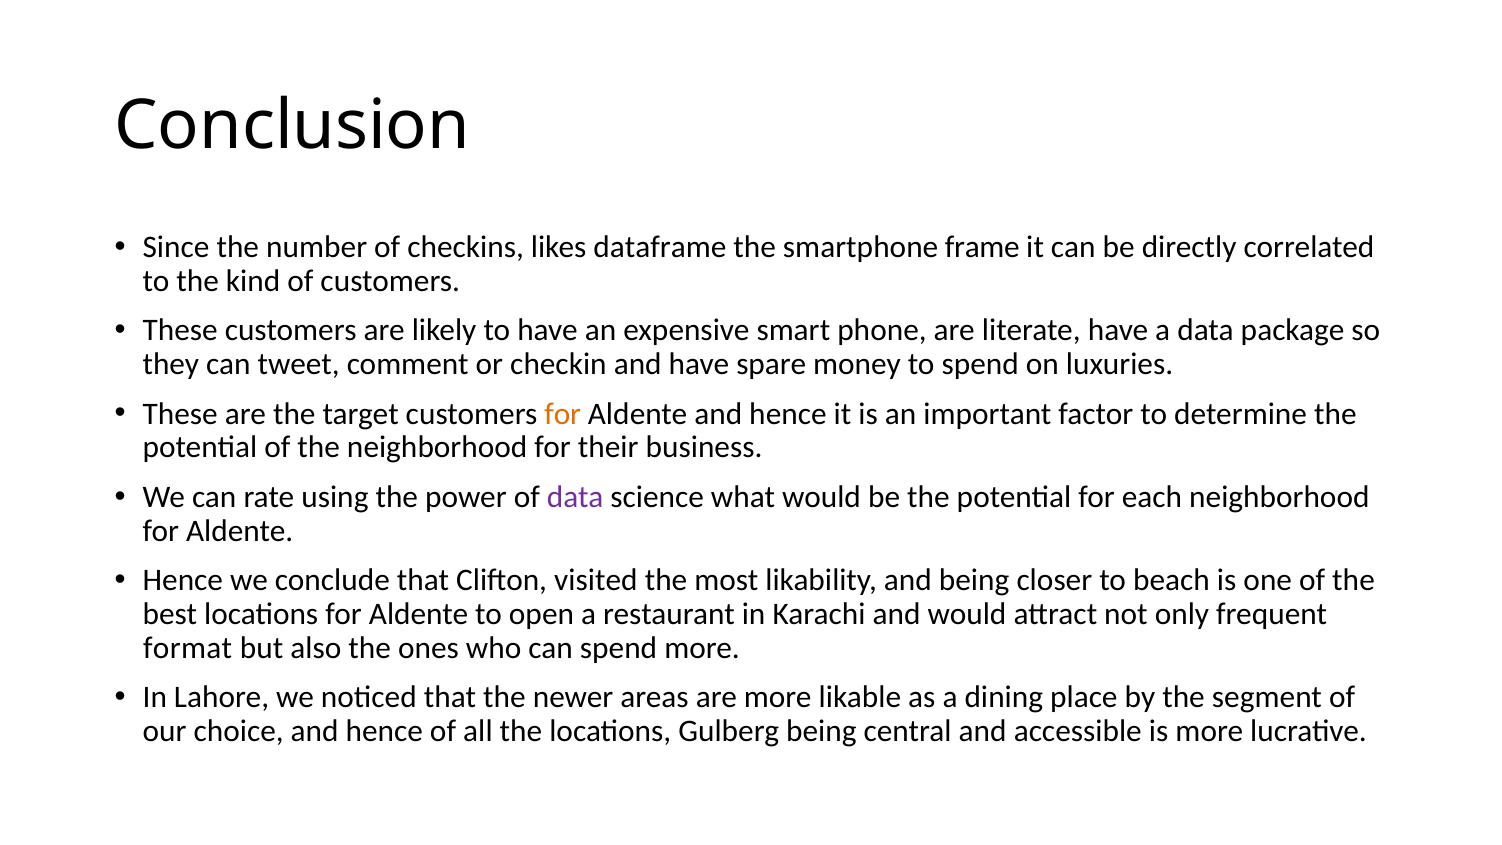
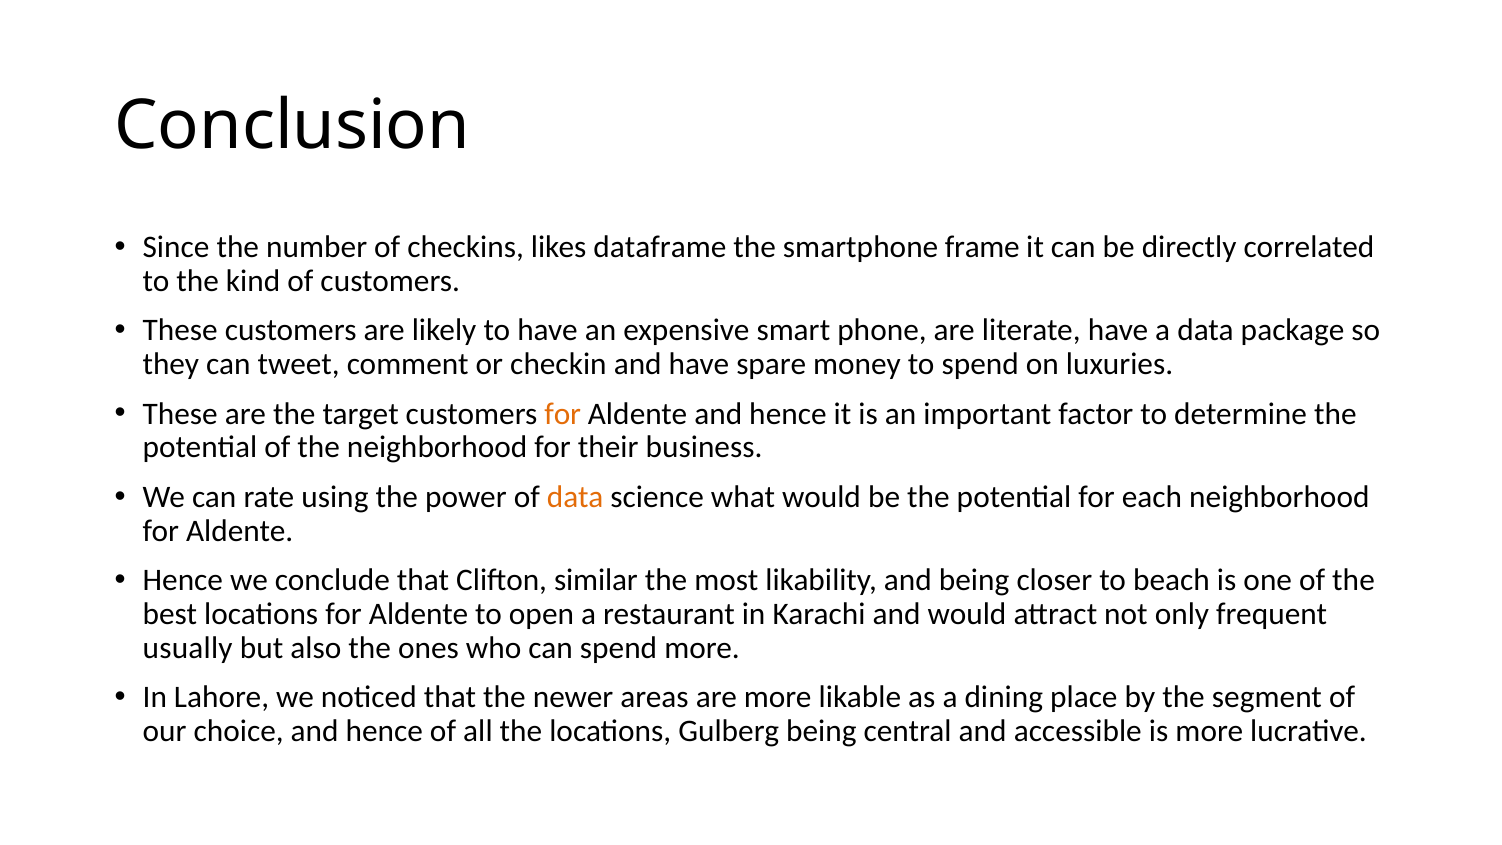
data at (575, 497) colour: purple -> orange
visited: visited -> similar
format: format -> usually
